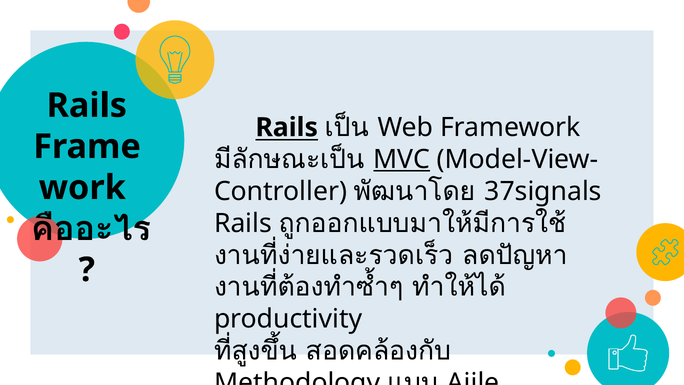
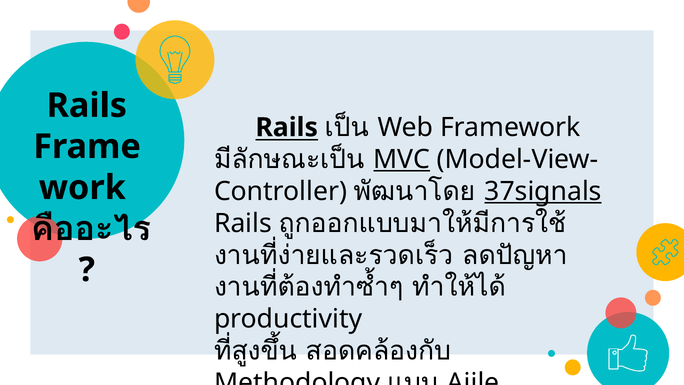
37signals underline: none -> present
